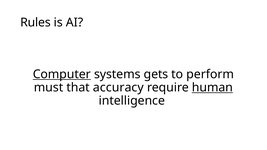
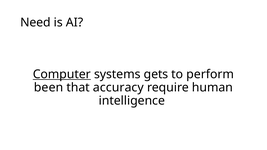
Rules: Rules -> Need
must: must -> been
human underline: present -> none
